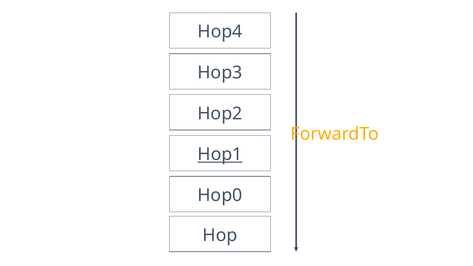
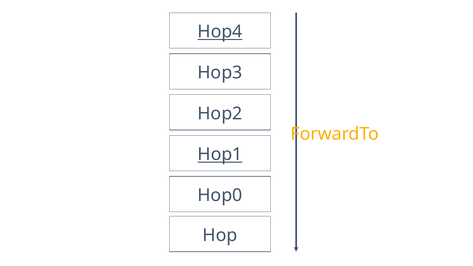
Hop4 underline: none -> present
